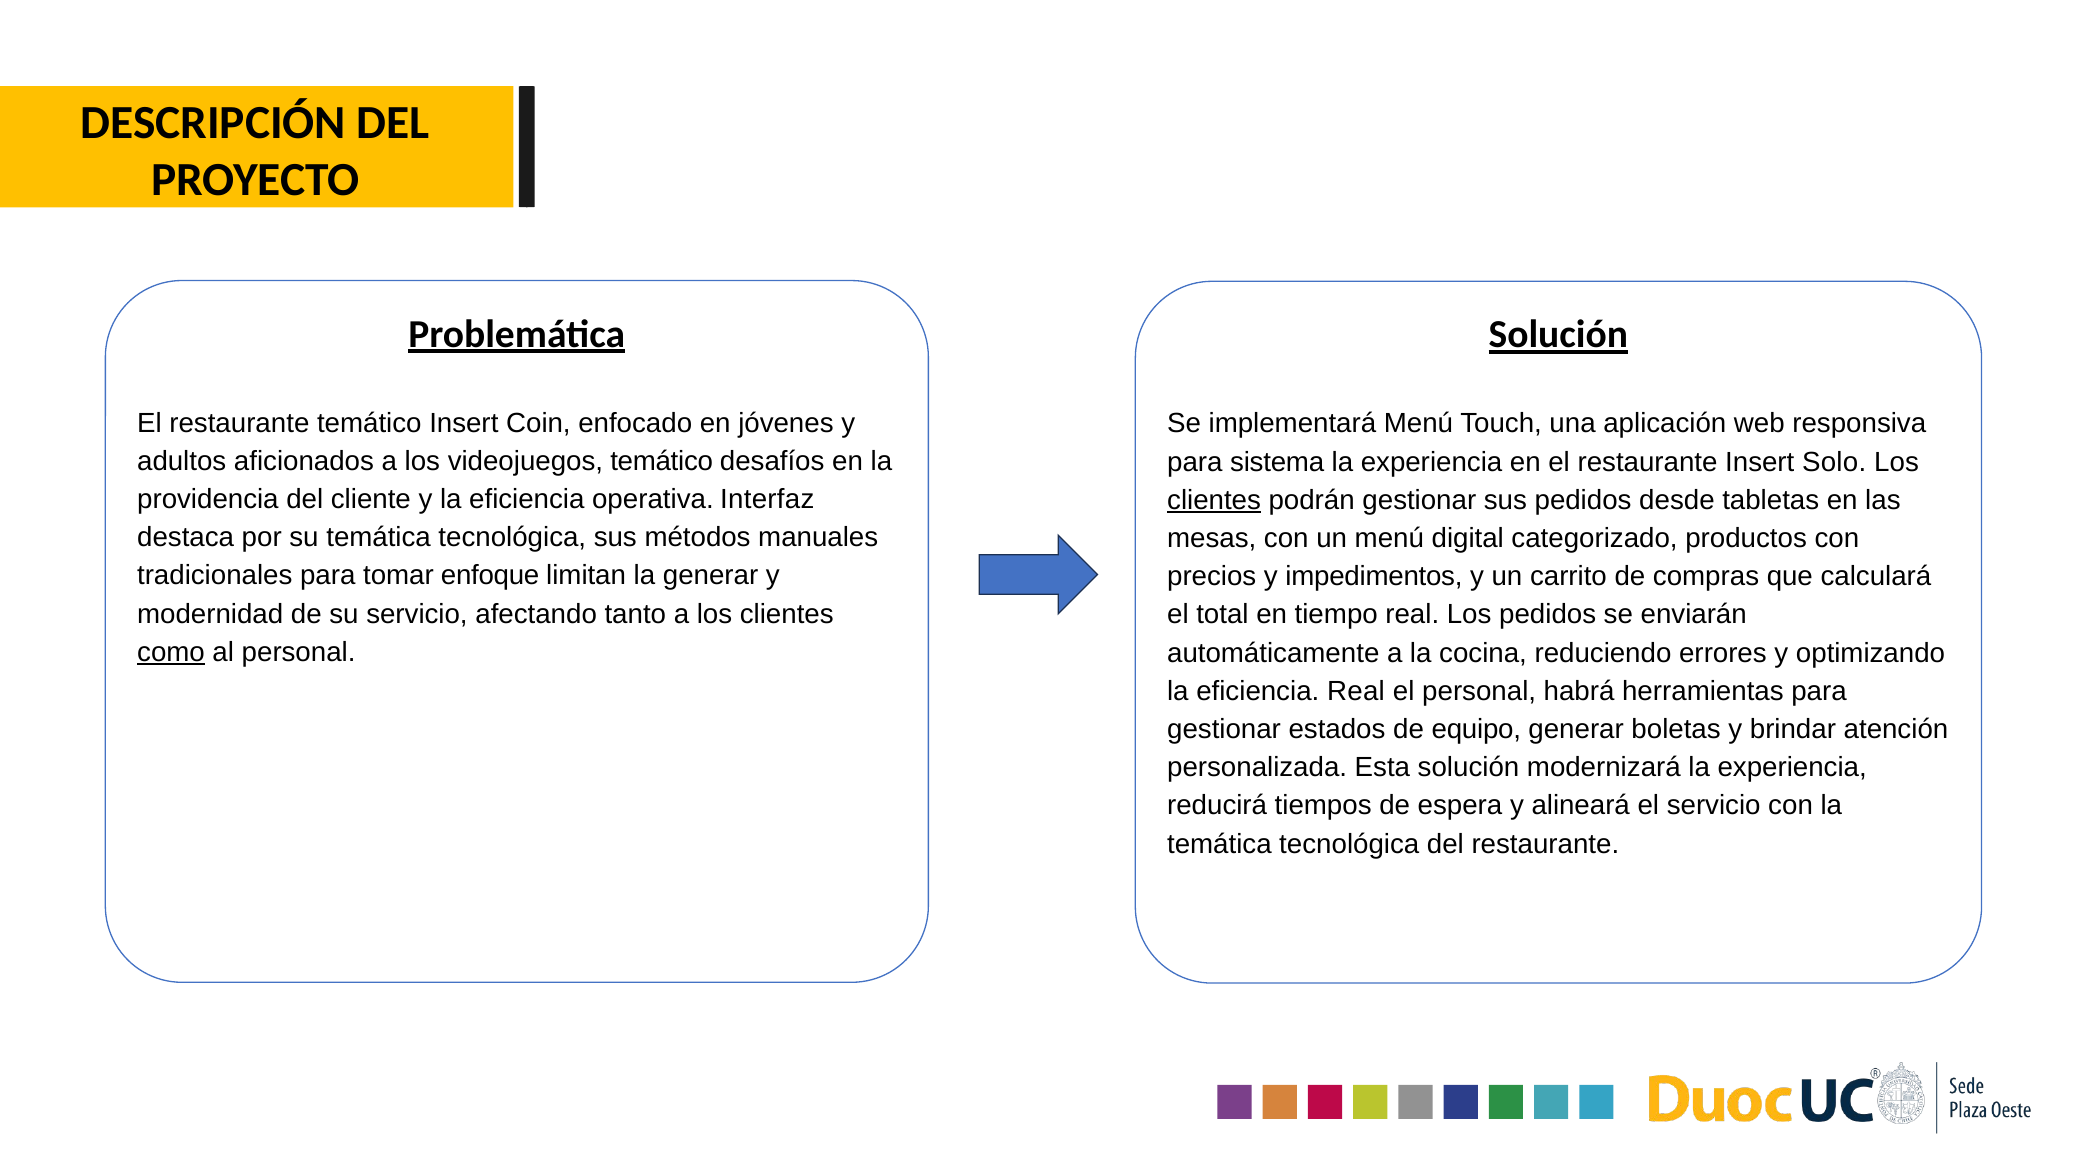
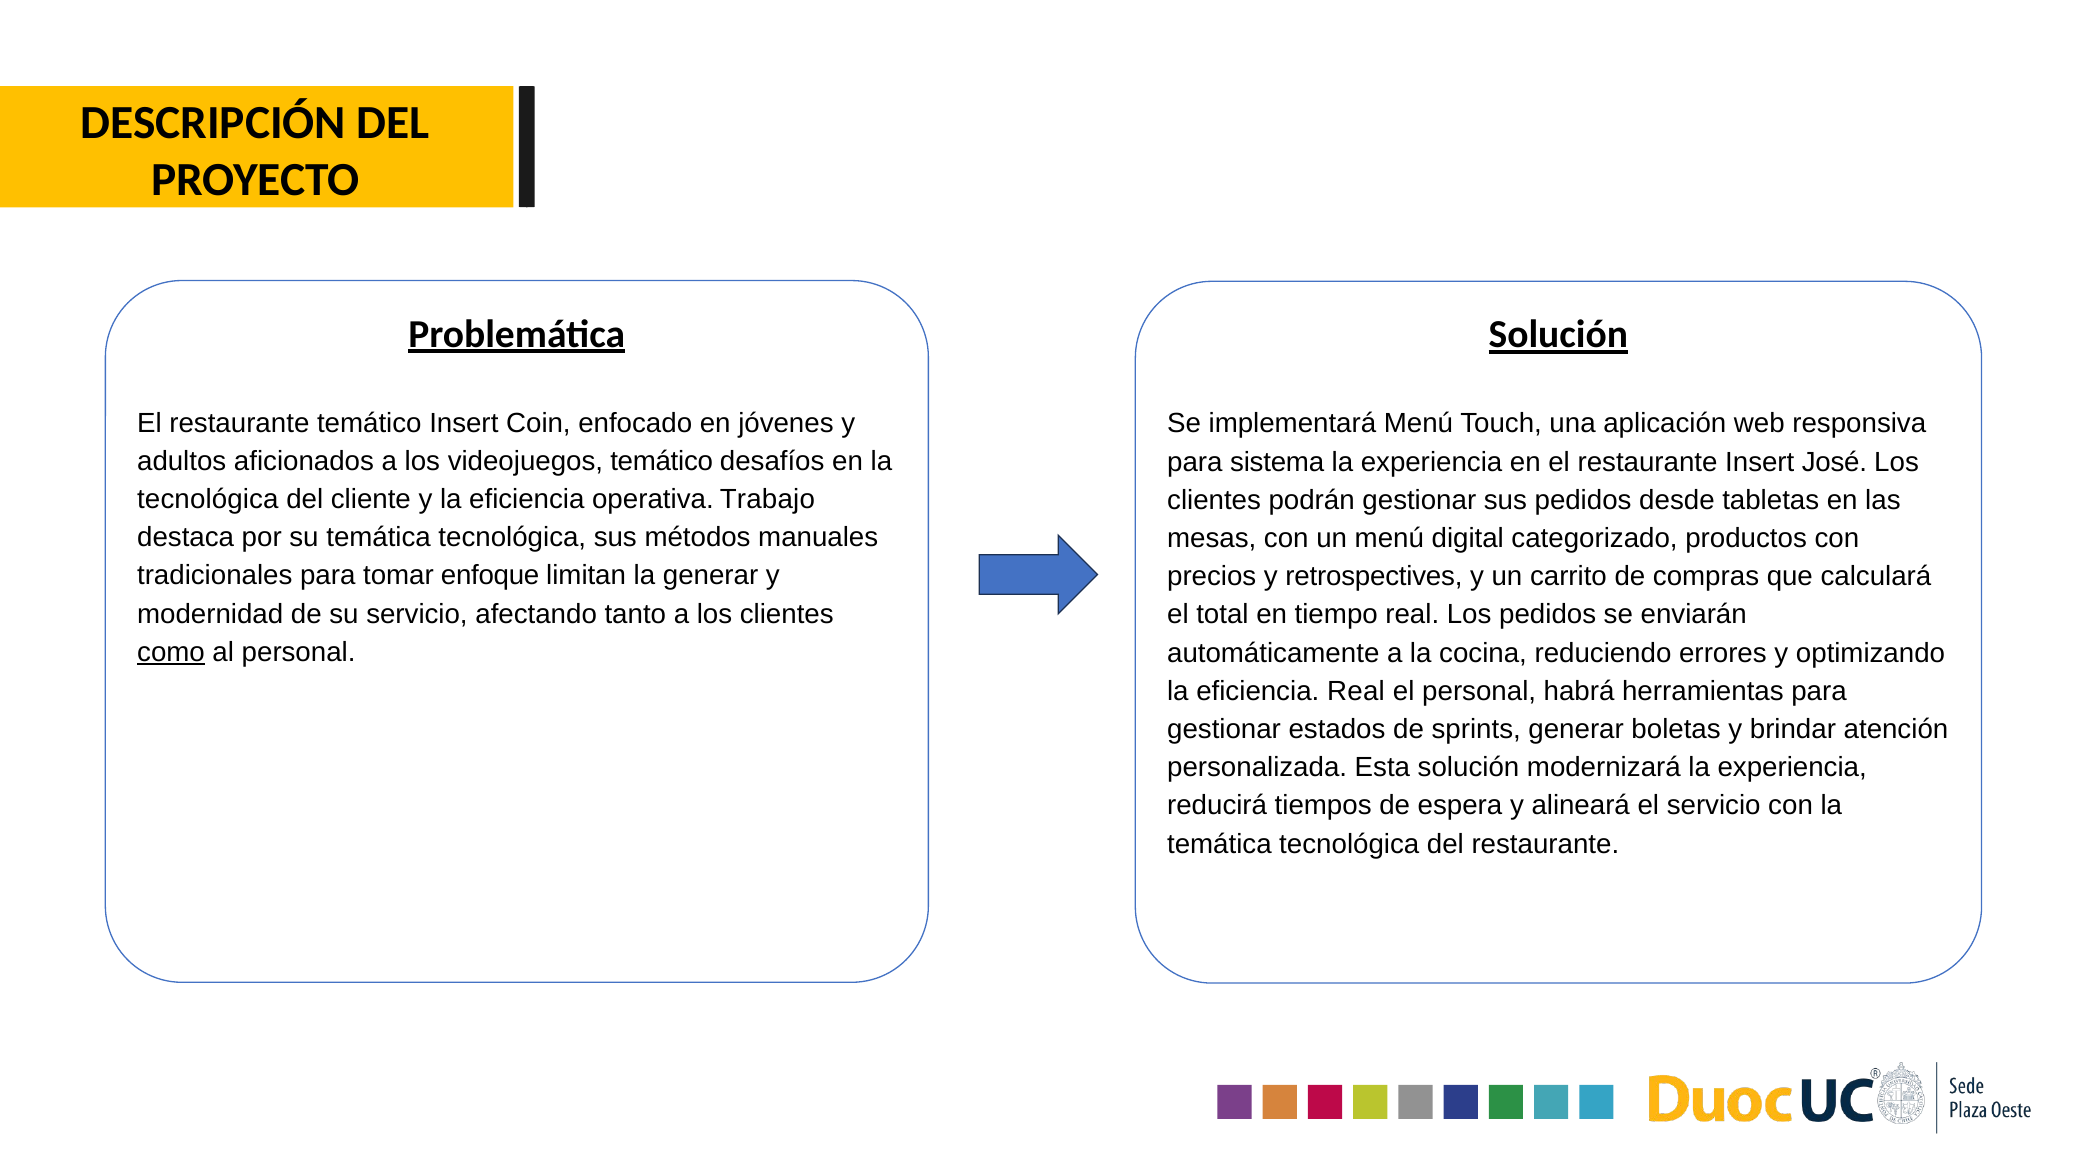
Solo: Solo -> José
providencia at (208, 499): providencia -> tecnológica
Interfaz: Interfaz -> Trabajo
clientes at (1214, 500) underline: present -> none
impedimentos: impedimentos -> retrospectives
equipo: equipo -> sprints
